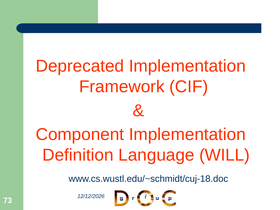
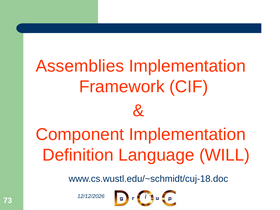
Deprecated: Deprecated -> Assemblies
